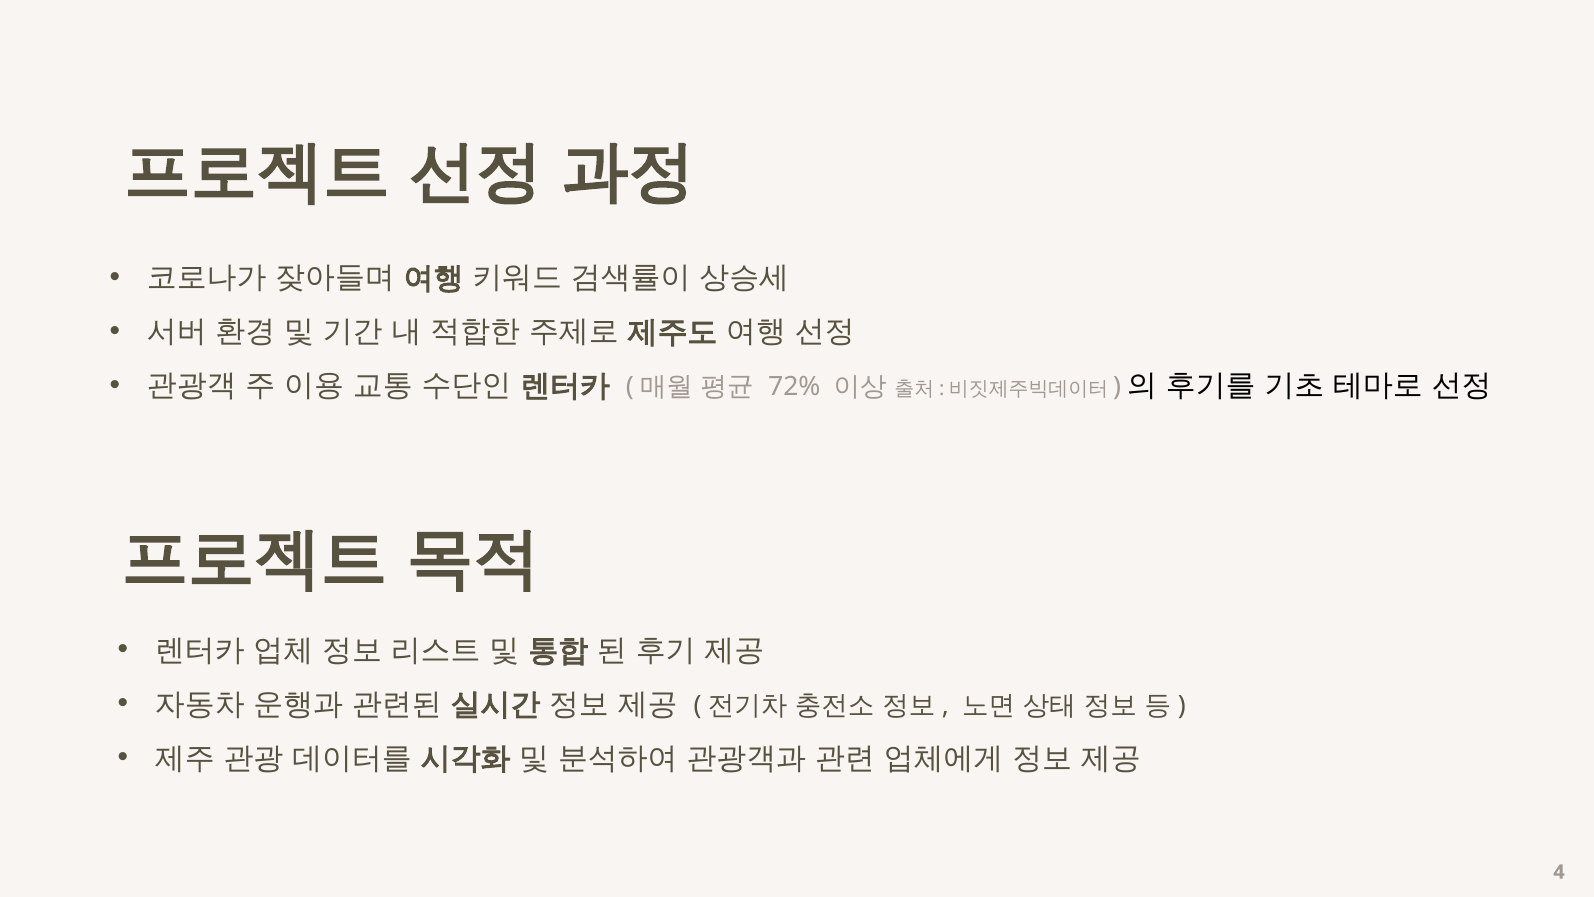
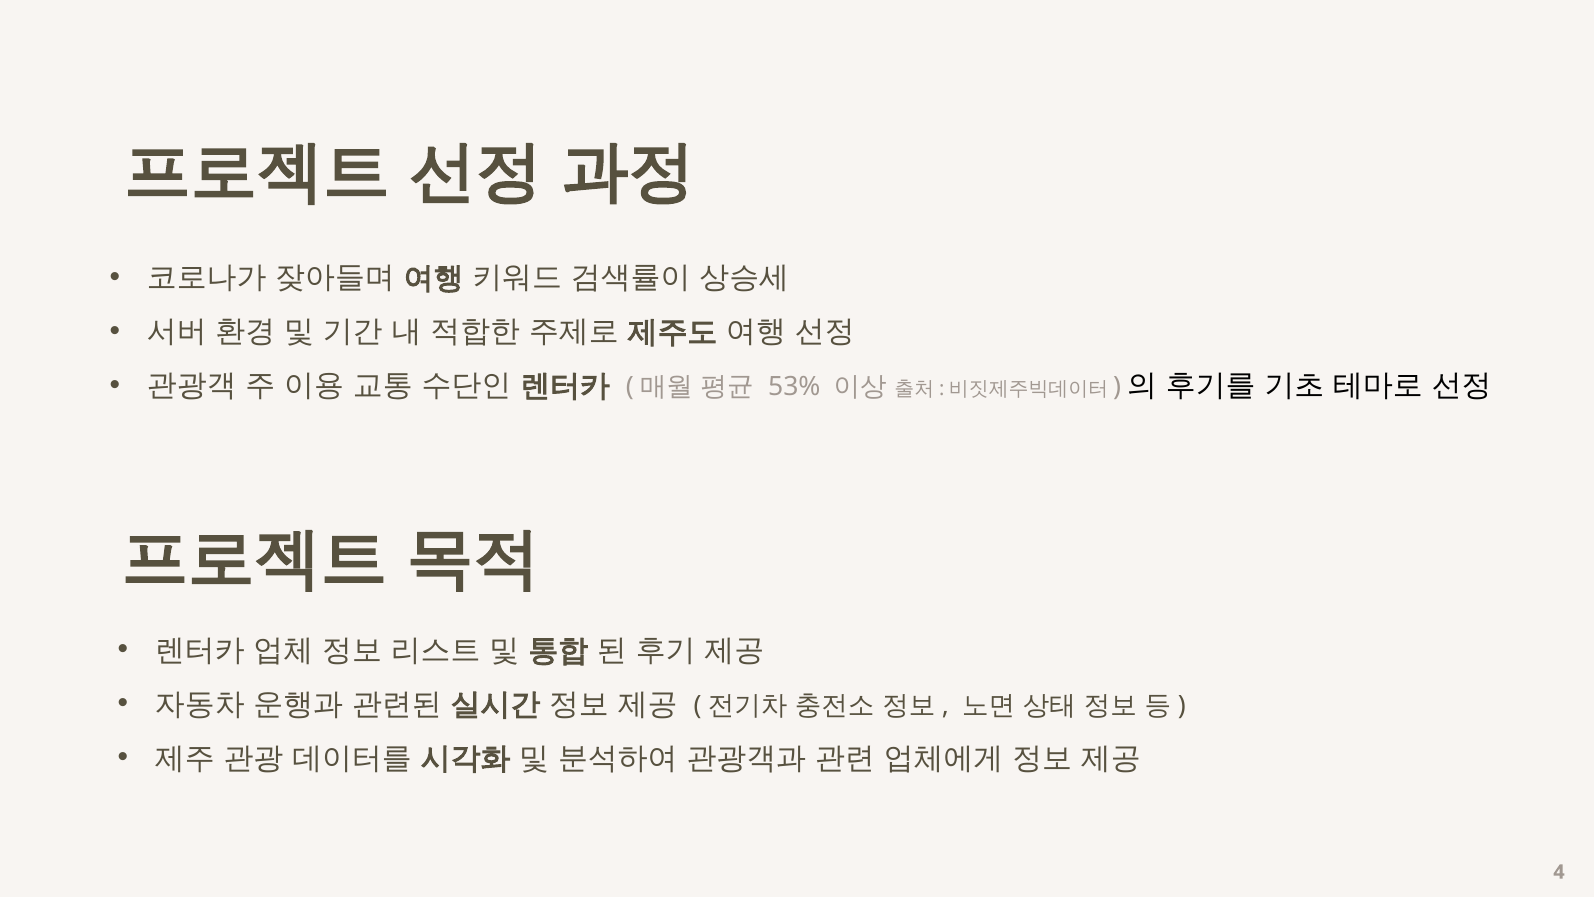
72%: 72% -> 53%
